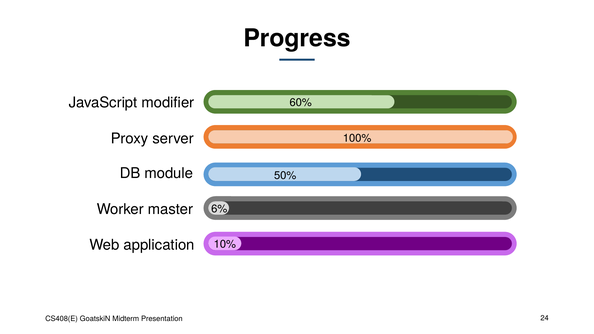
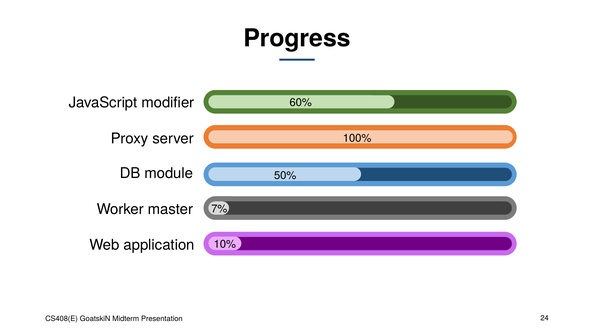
6%: 6% -> 7%
